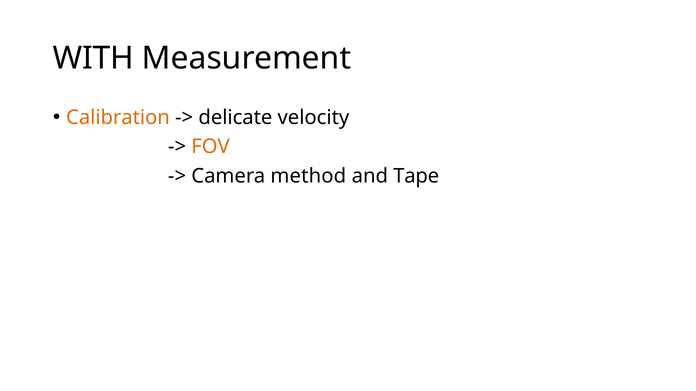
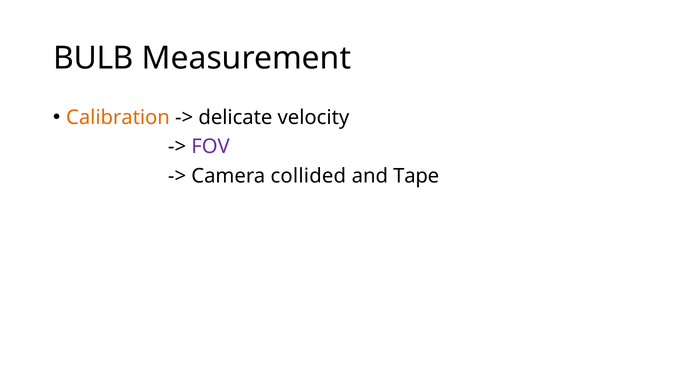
WITH: WITH -> BULB
FOV colour: orange -> purple
method: method -> collided
